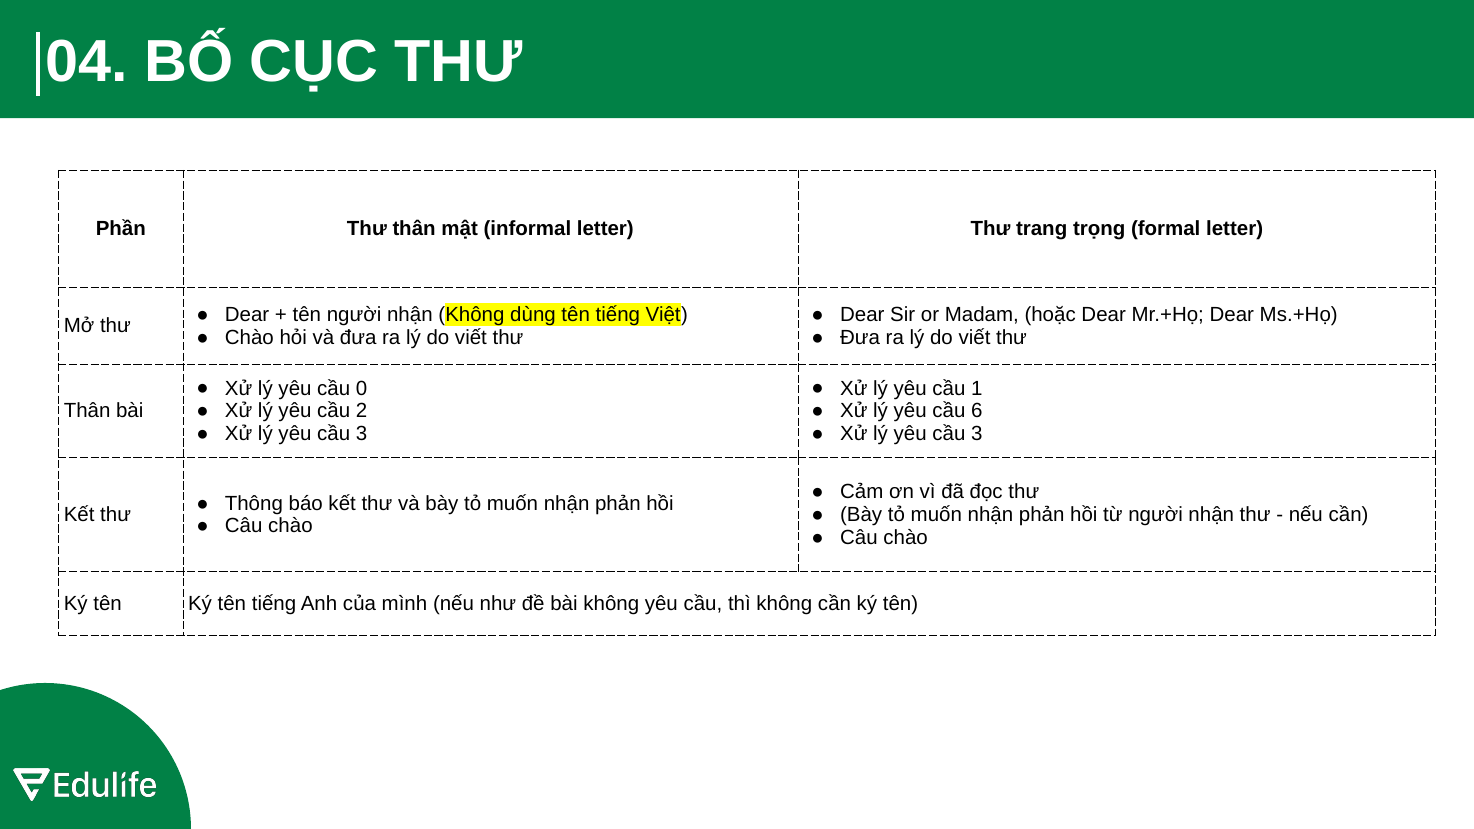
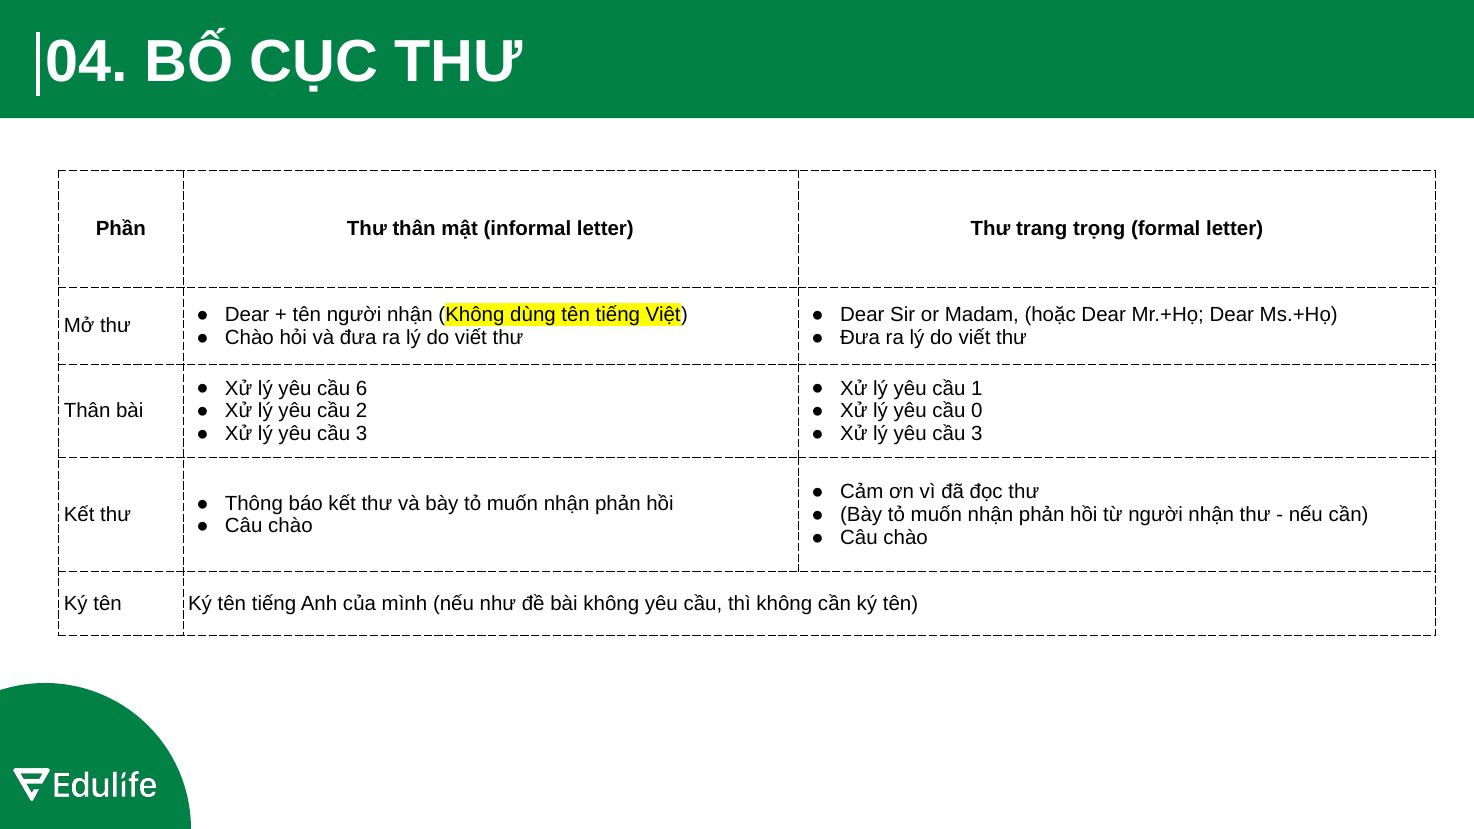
0: 0 -> 6
6: 6 -> 0
